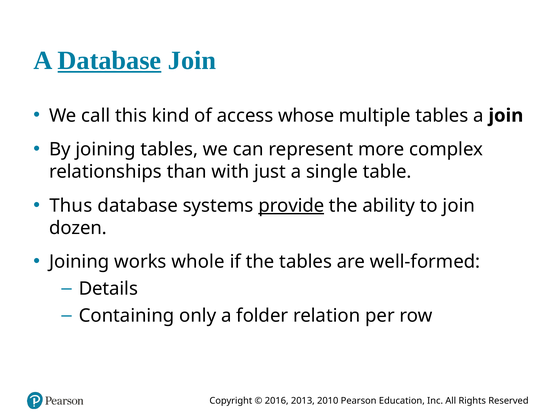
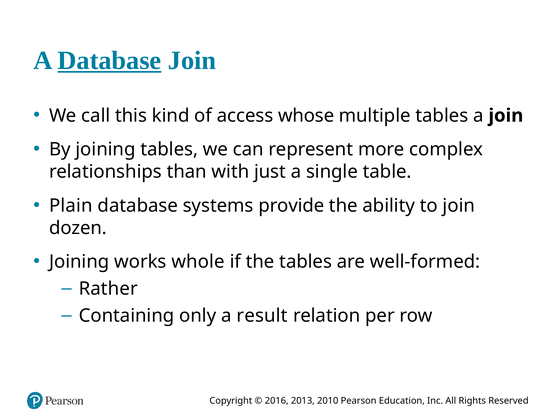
Thus: Thus -> Plain
provide underline: present -> none
Details: Details -> Rather
folder: folder -> result
